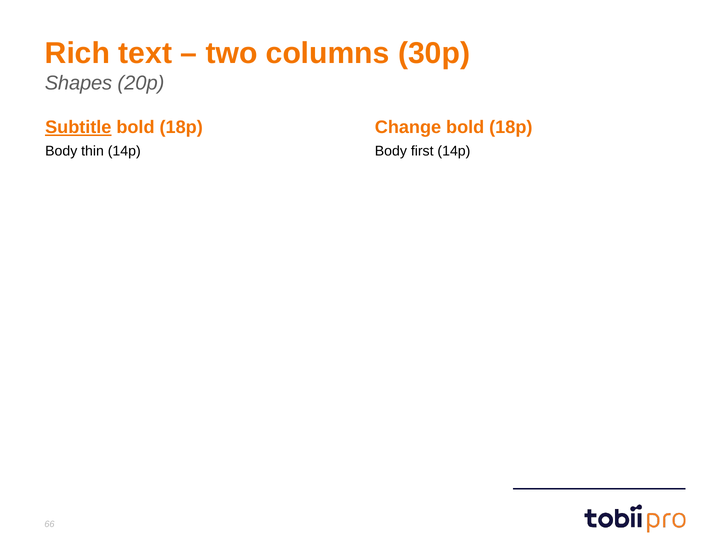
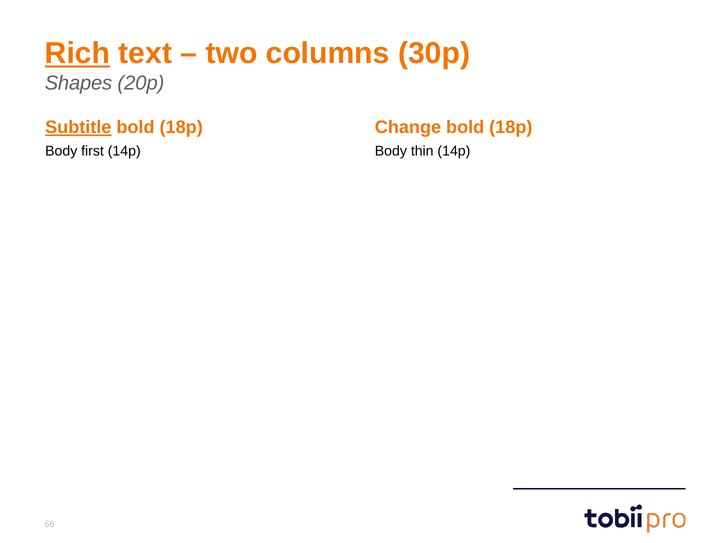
Rich underline: none -> present
thin: thin -> first
first: first -> thin
